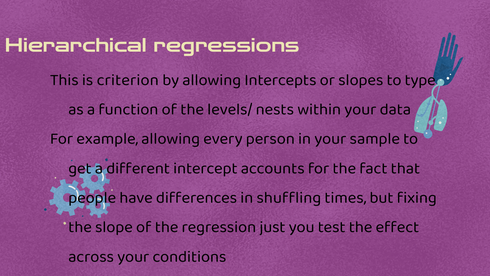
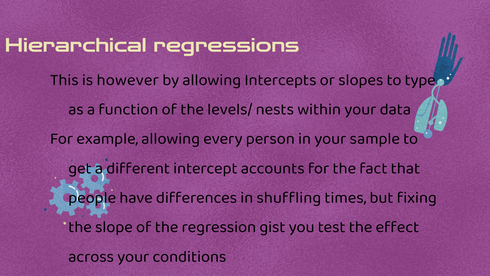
criterion: criterion -> however
just: just -> gist
